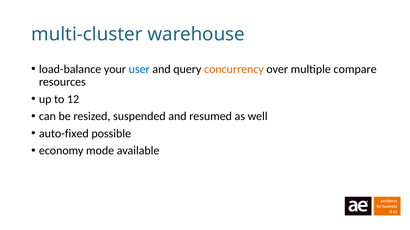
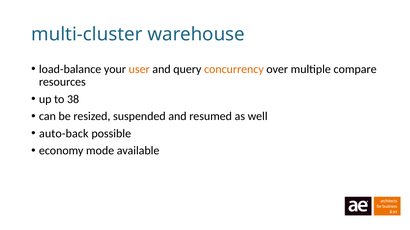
user colour: blue -> orange
12: 12 -> 38
auto-fixed: auto-fixed -> auto-back
